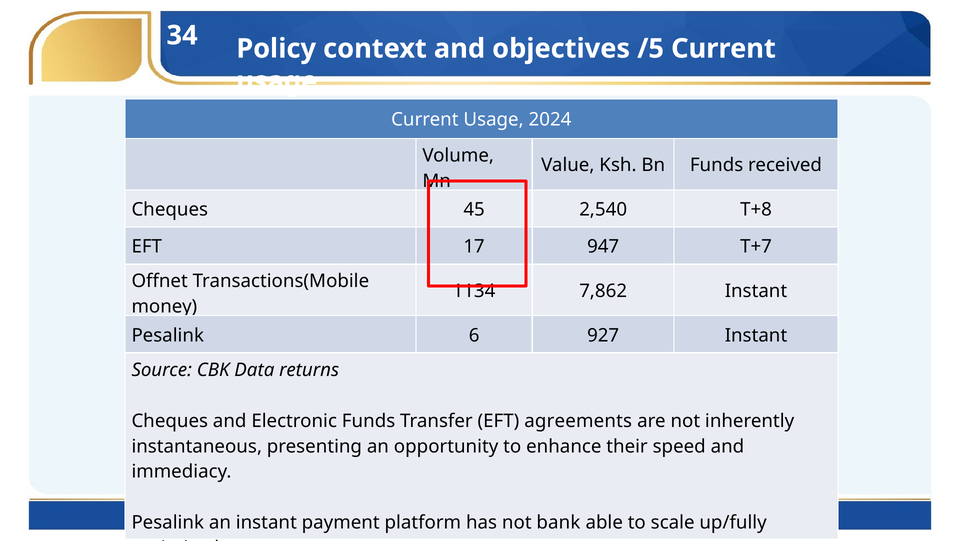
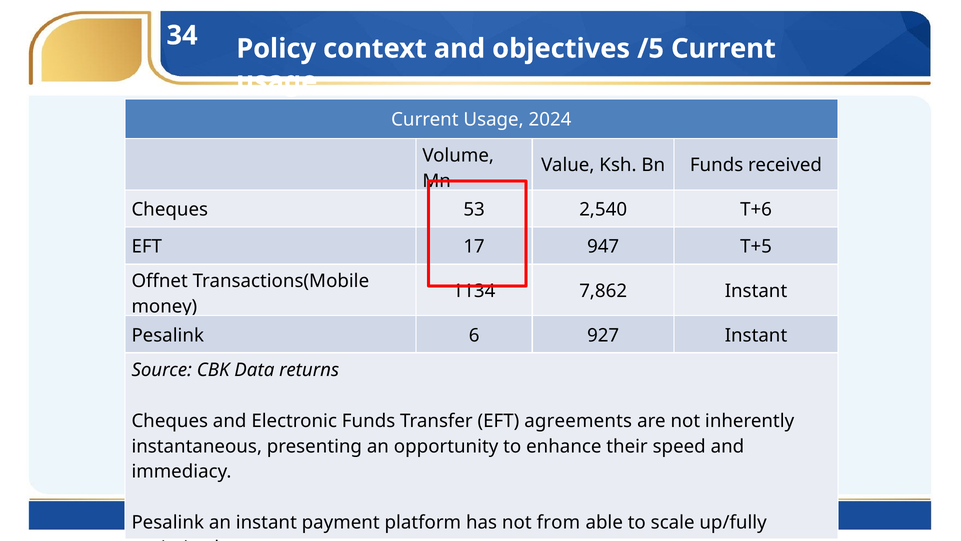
45: 45 -> 53
T+8: T+8 -> T+6
T+7: T+7 -> T+5
bank: bank -> from
